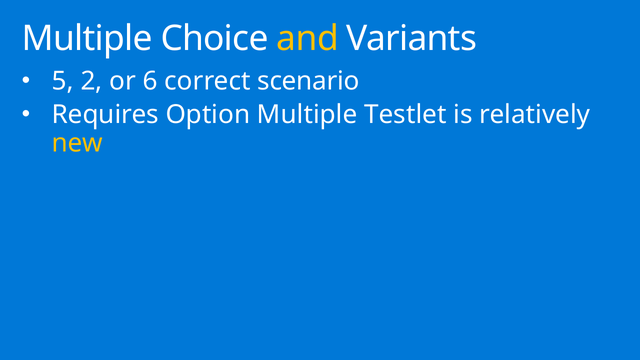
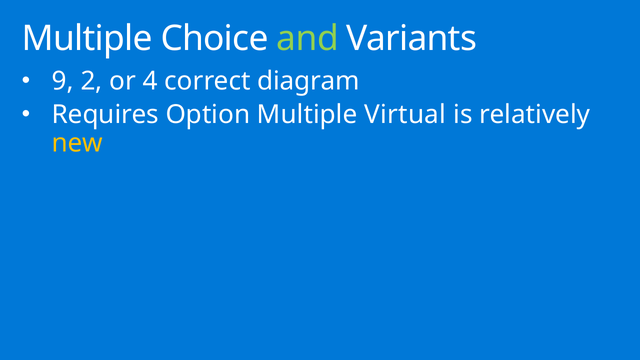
and colour: yellow -> light green
5: 5 -> 9
6: 6 -> 4
scenario: scenario -> diagram
Testlet: Testlet -> Virtual
